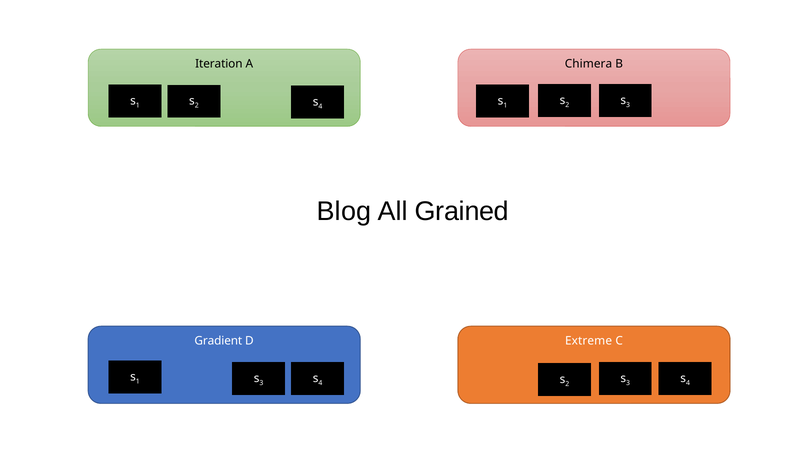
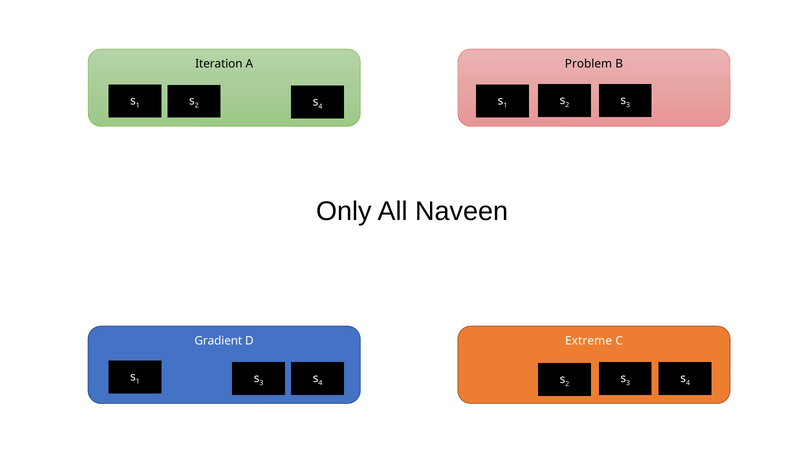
Chimera: Chimera -> Problem
Blog: Blog -> Only
Grained: Grained -> Naveen
